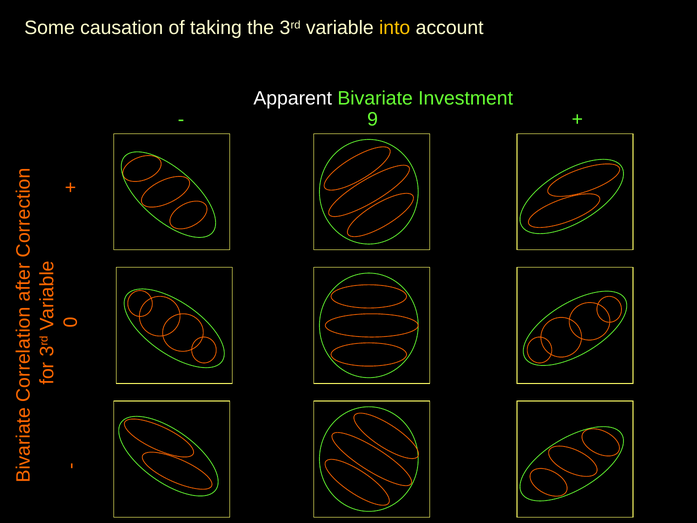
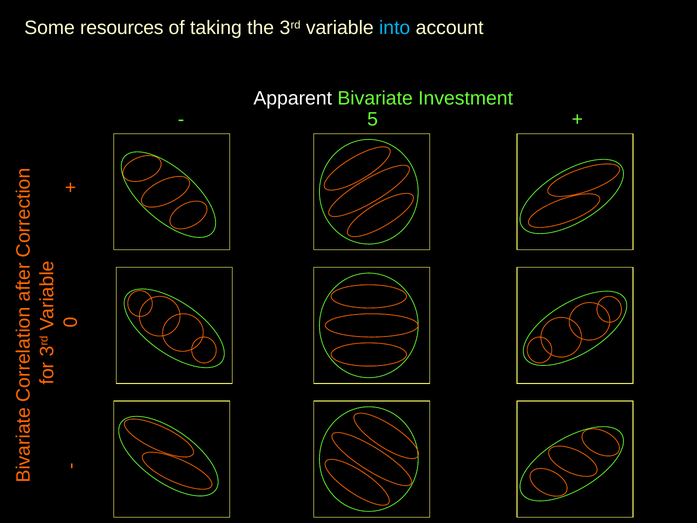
causation: causation -> resources
into colour: yellow -> light blue
9: 9 -> 5
